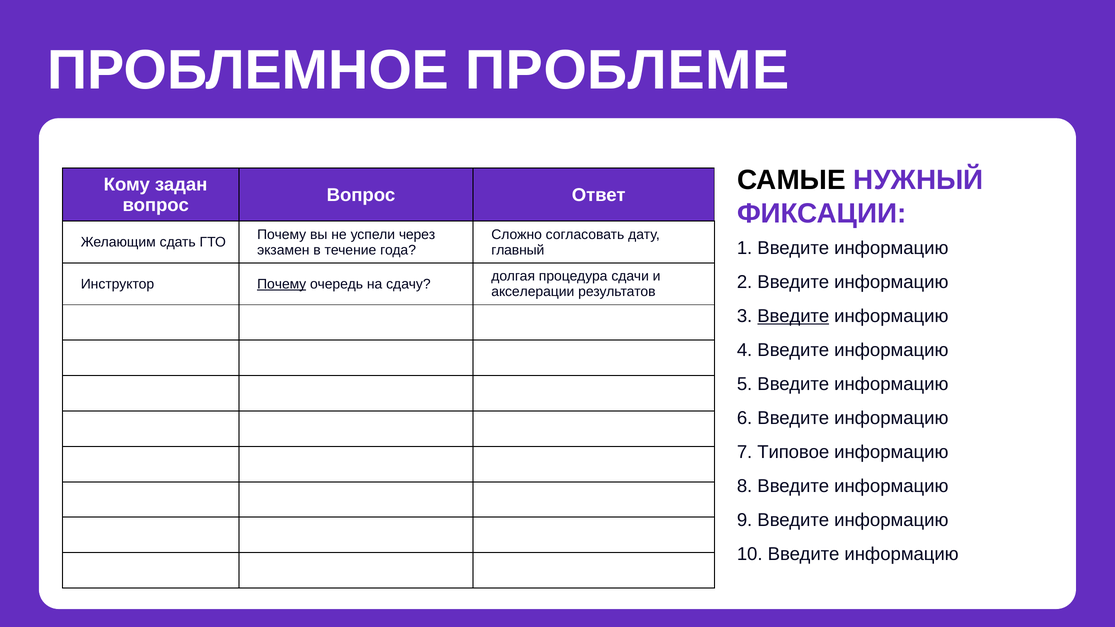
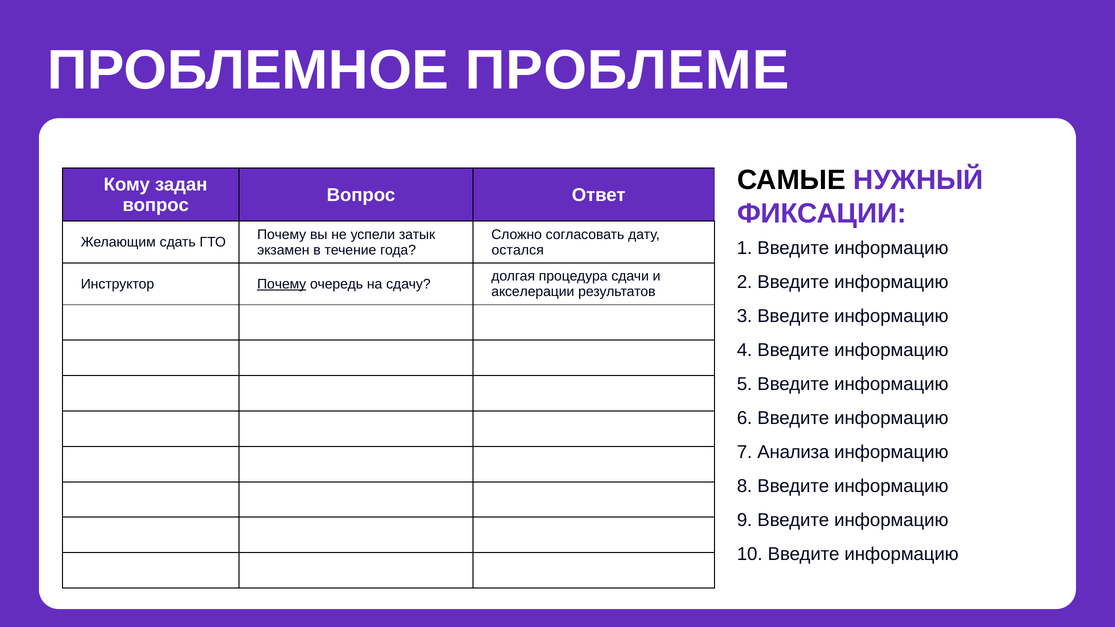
через: через -> затык
главный: главный -> остался
Введите at (793, 316) underline: present -> none
Типовое: Типовое -> Анализа
